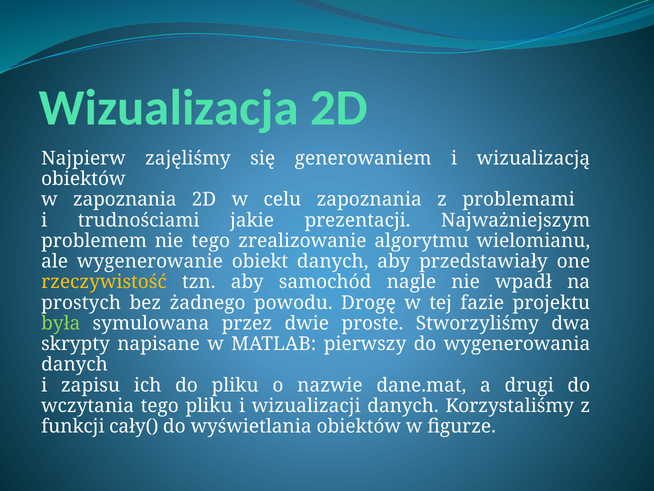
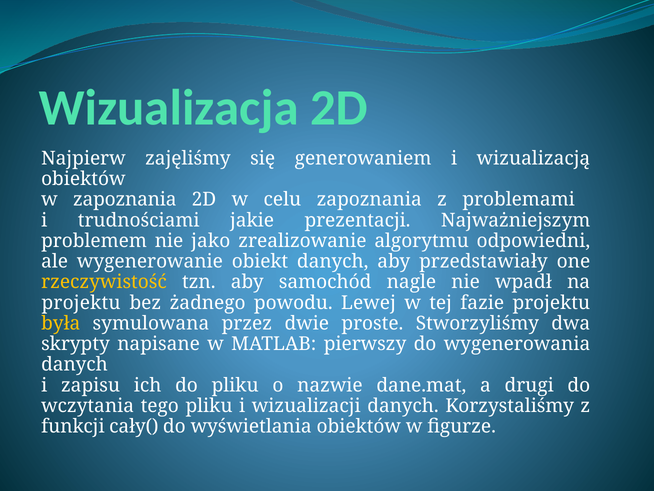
nie tego: tego -> jako
wielomianu: wielomianu -> odpowiedni
prostych at (81, 302): prostych -> projektu
Drogę: Drogę -> Lewej
była colour: light green -> yellow
